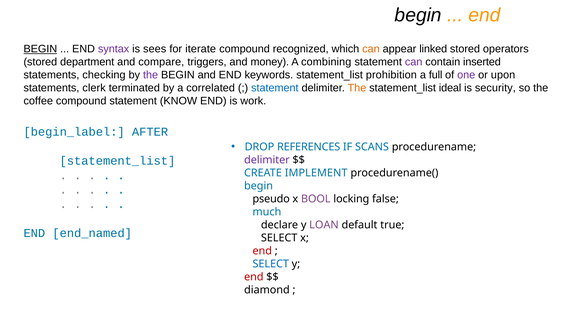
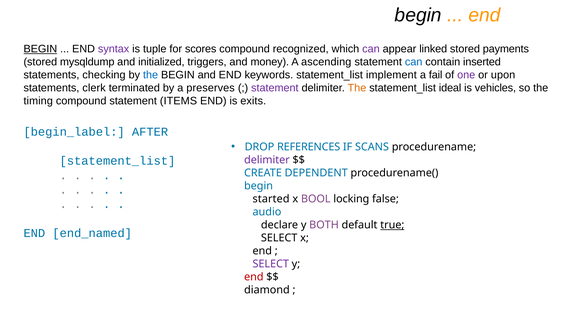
sees: sees -> tuple
iterate: iterate -> scores
can at (371, 49) colour: orange -> purple
operators: operators -> payments
department: department -> mysqldump
compare: compare -> initialized
combining: combining -> ascending
can at (414, 62) colour: purple -> blue
the at (151, 75) colour: purple -> blue
prohibition: prohibition -> implement
full: full -> fail
correlated: correlated -> preserves
statement at (275, 88) colour: blue -> purple
security: security -> vehicles
coffee: coffee -> timing
KNOW: KNOW -> ITEMS
work: work -> exits
IMPLEMENT: IMPLEMENT -> DEPENDENT
pseudo: pseudo -> started
much: much -> audio
LOAN: LOAN -> BOTH
true underline: none -> present
end at (262, 251) colour: red -> black
SELECT at (271, 264) colour: blue -> purple
